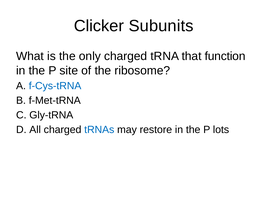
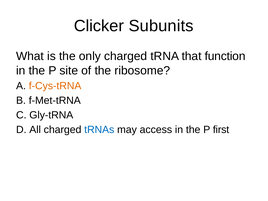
f-Cys-tRNA colour: blue -> orange
restore: restore -> access
lots: lots -> first
